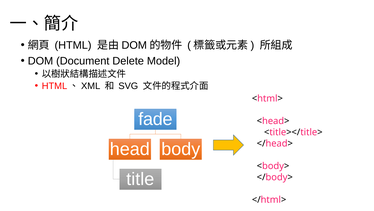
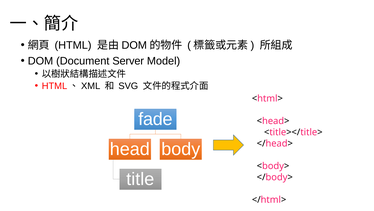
Delete: Delete -> Server
